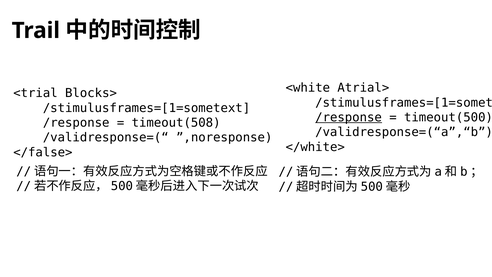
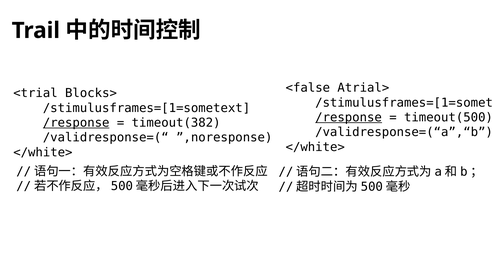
<white: <white -> <false
/response at (76, 123) underline: none -> present
timeout(508: timeout(508 -> timeout(382
</false> at (43, 152): </false> -> </white>
